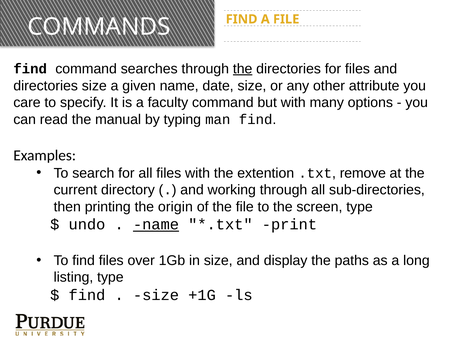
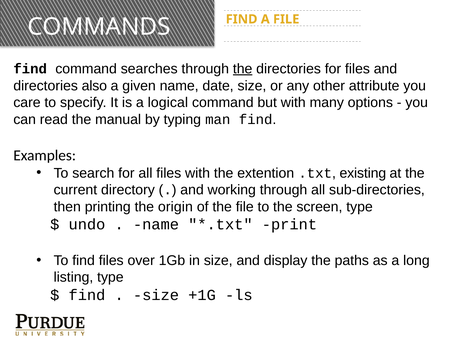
directories size: size -> also
faculty: faculty -> logical
remove: remove -> existing
name at (156, 225) underline: present -> none
